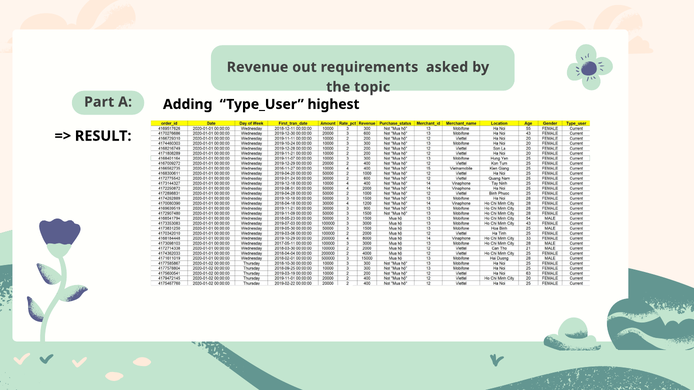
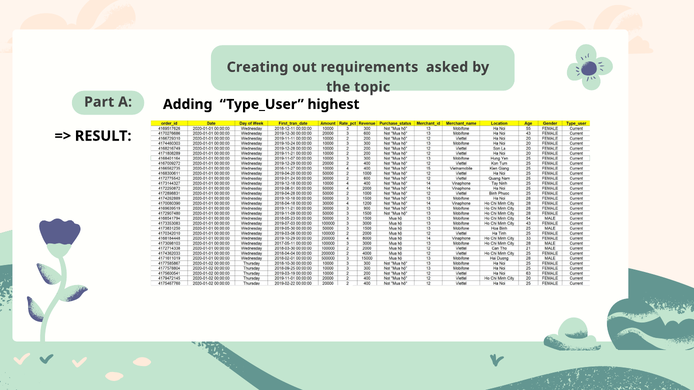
Revenue: Revenue -> Creating
